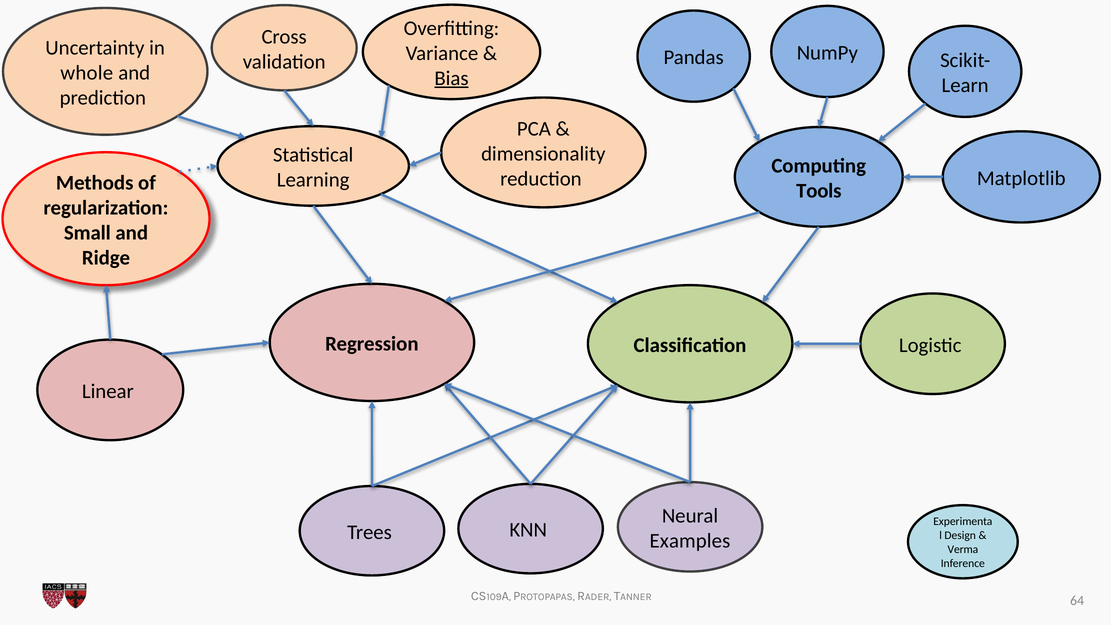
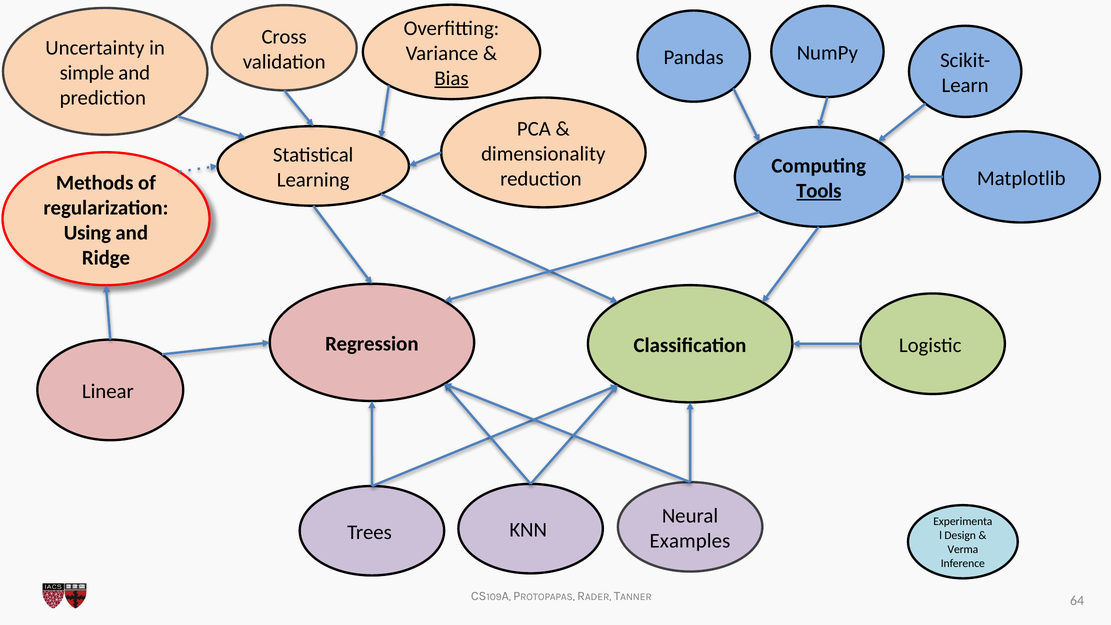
whole: whole -> simple
Tools underline: none -> present
Small: Small -> Using
